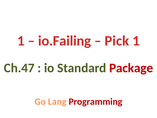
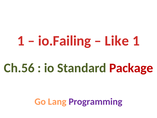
Pick: Pick -> Like
Ch.47: Ch.47 -> Ch.56
Programming colour: red -> purple
